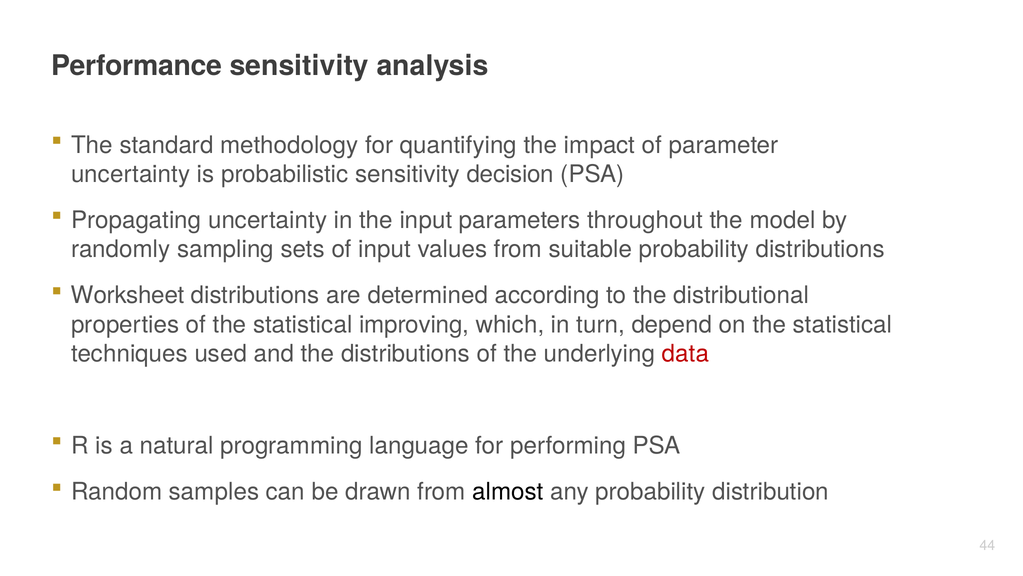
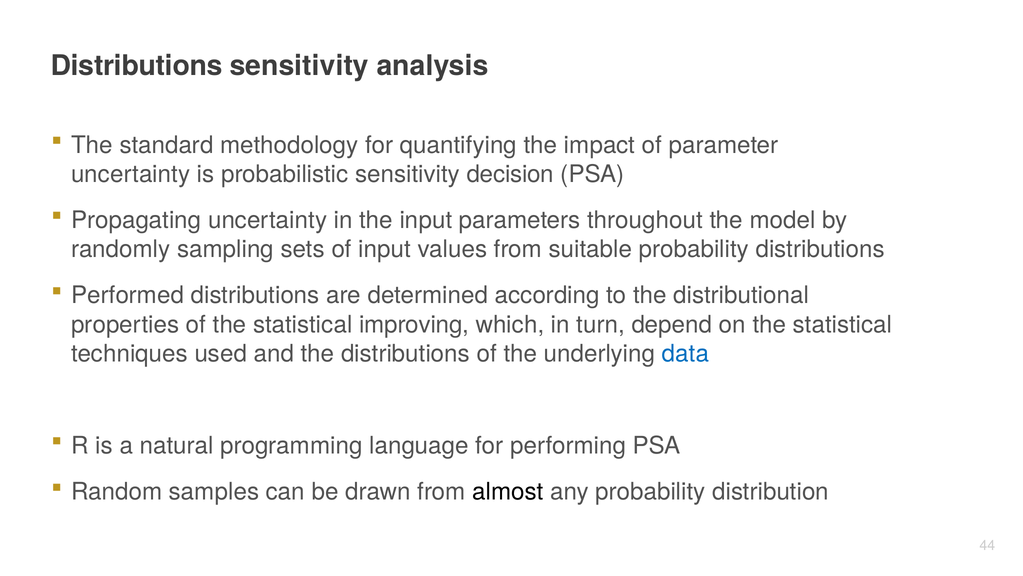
Performance at (137, 66): Performance -> Distributions
Worksheet: Worksheet -> Performed
data colour: red -> blue
